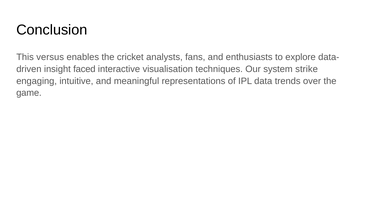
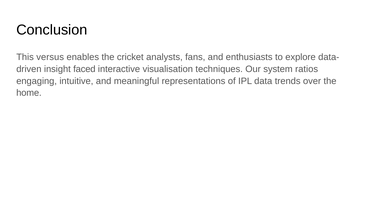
strike: strike -> ratios
game: game -> home
